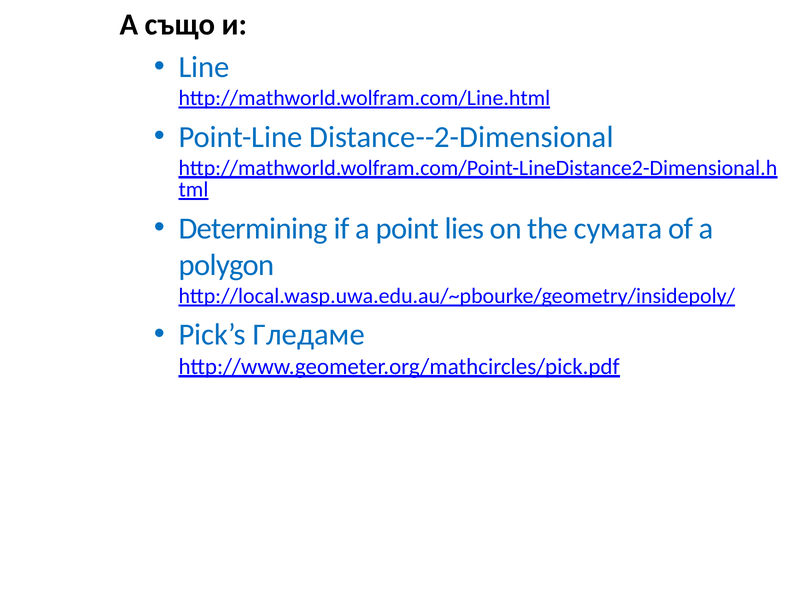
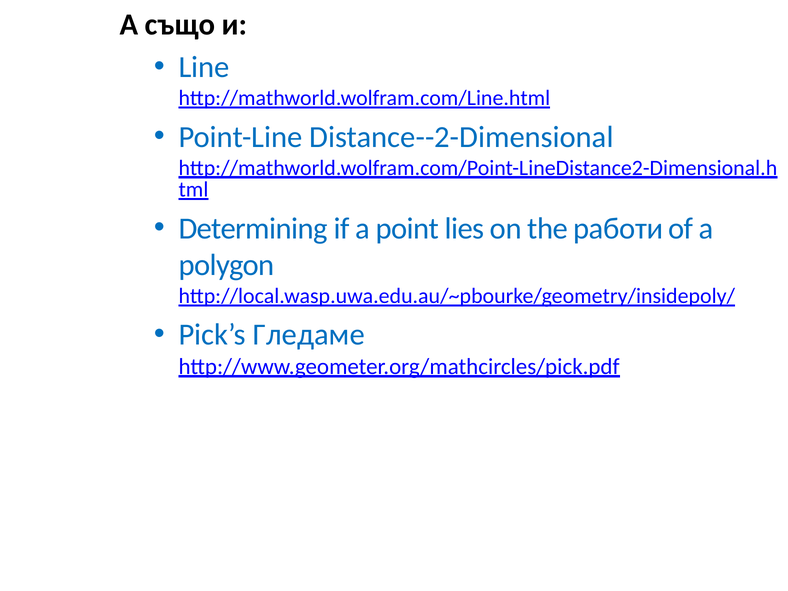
сумата: сумата -> работи
